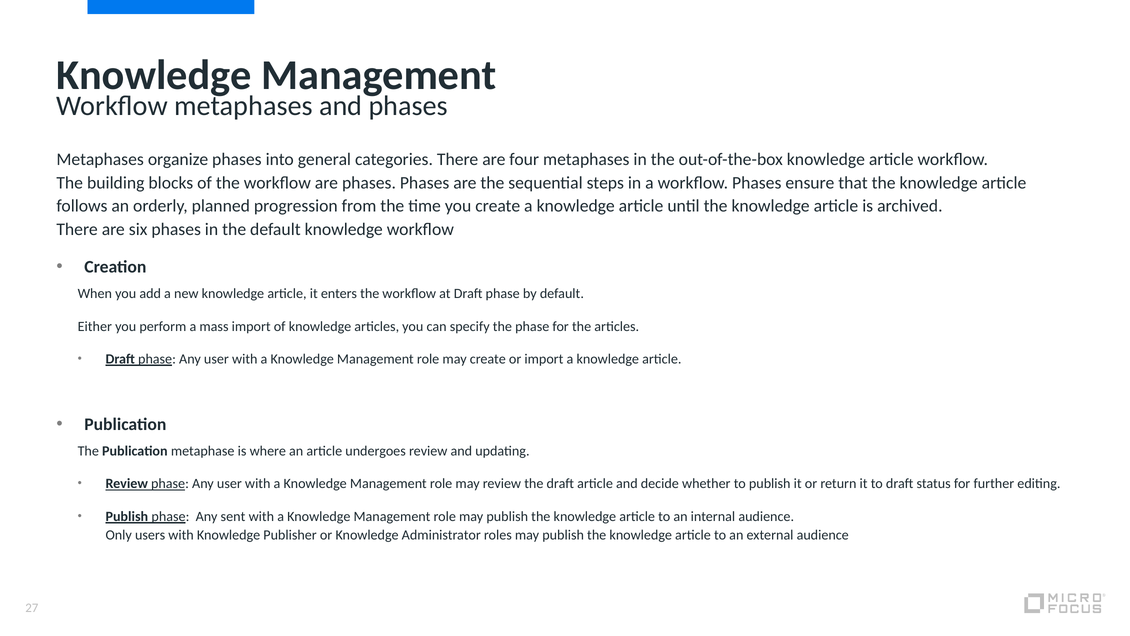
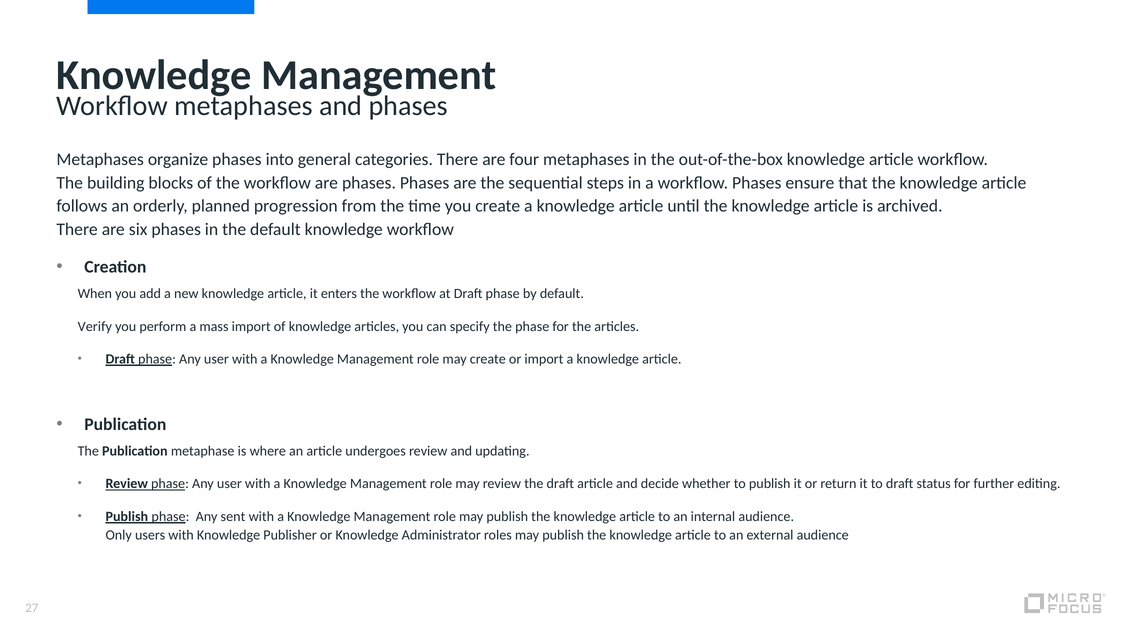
Either: Either -> Verify
